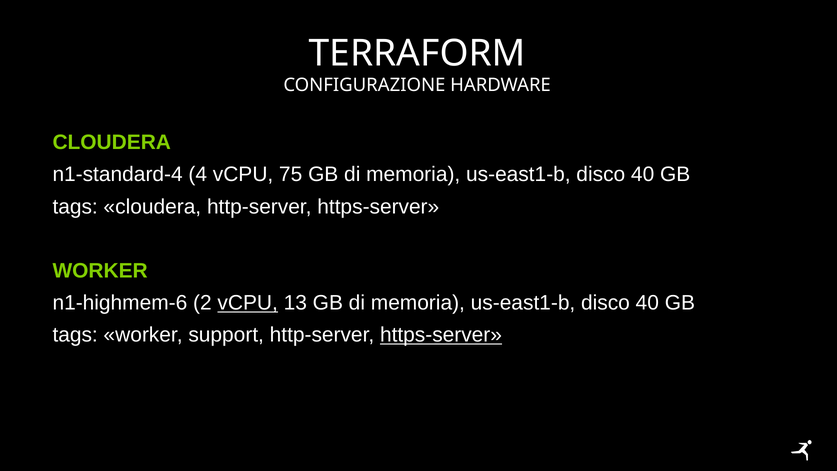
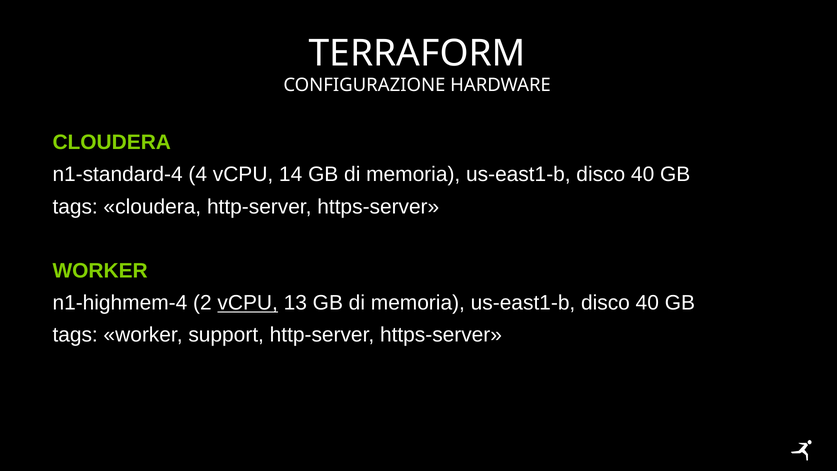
75: 75 -> 14
n1-highmem-6: n1-highmem-6 -> n1-highmem-4
https-server at (441, 335) underline: present -> none
